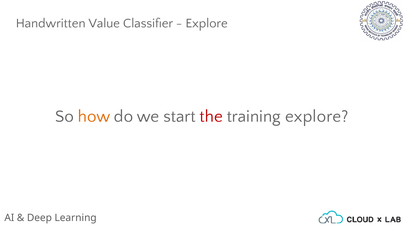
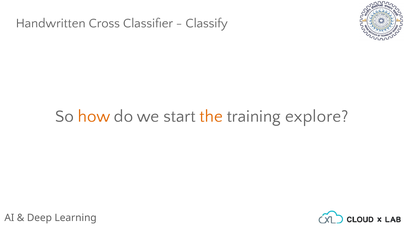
Value: Value -> Cross
Explore at (207, 23): Explore -> Classify
the colour: red -> orange
